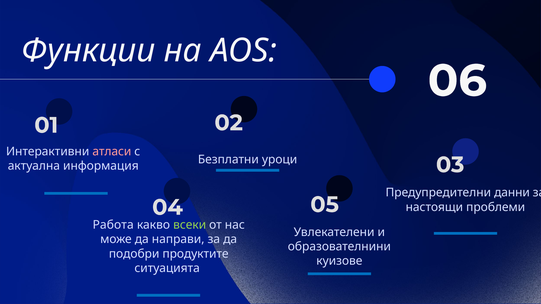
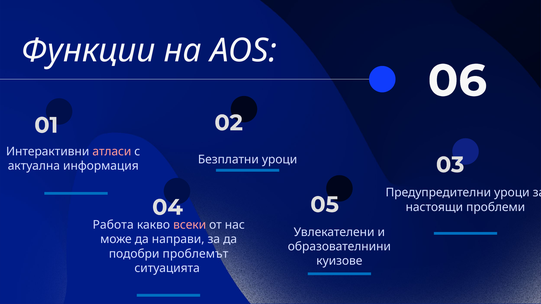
Предупредителни данни: данни -> уроци
всеки colour: light green -> pink
продуктите: продуктите -> проблемът
